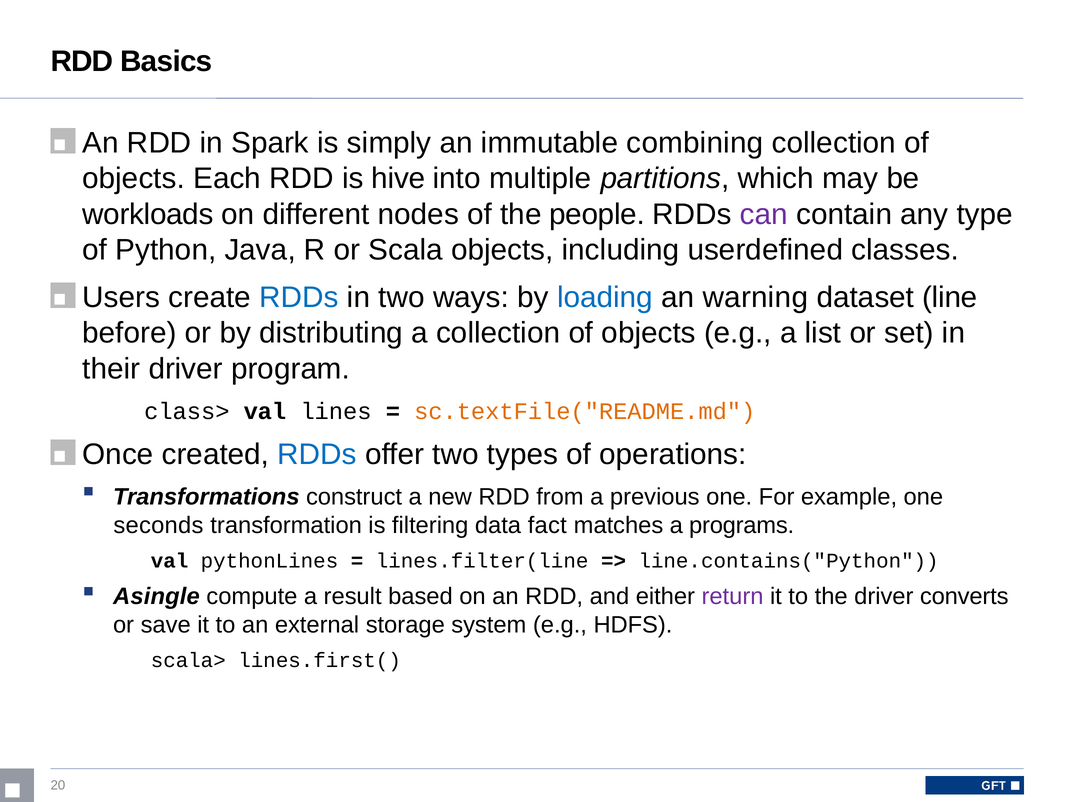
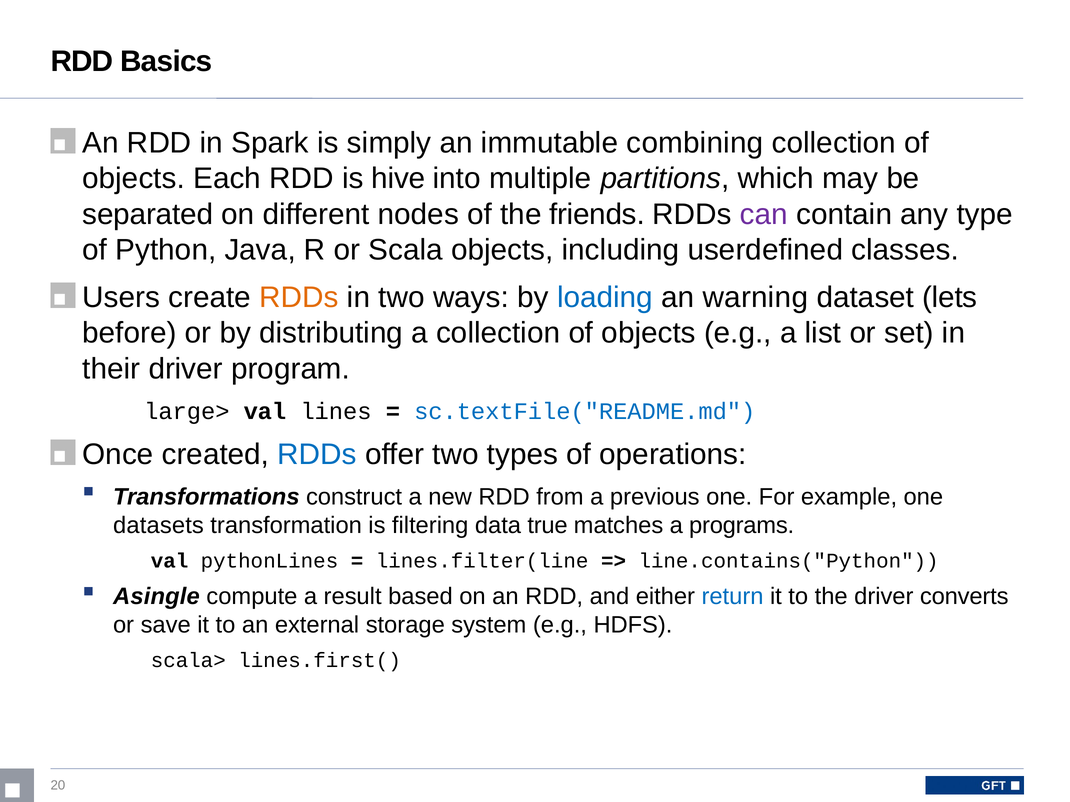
workloads: workloads -> separated
people: people -> friends
RDDs at (299, 298) colour: blue -> orange
line: line -> lets
class>: class> -> large>
sc.textFile("README.md colour: orange -> blue
seconds: seconds -> datasets
fact: fact -> true
return colour: purple -> blue
